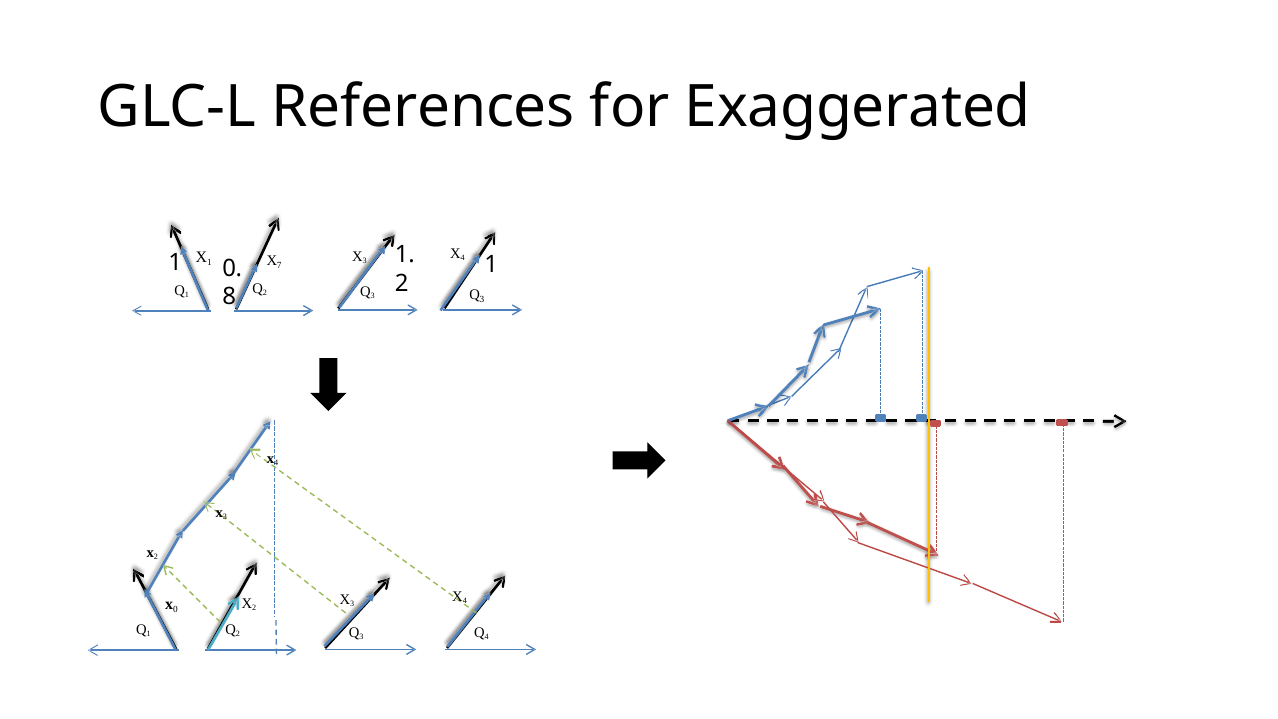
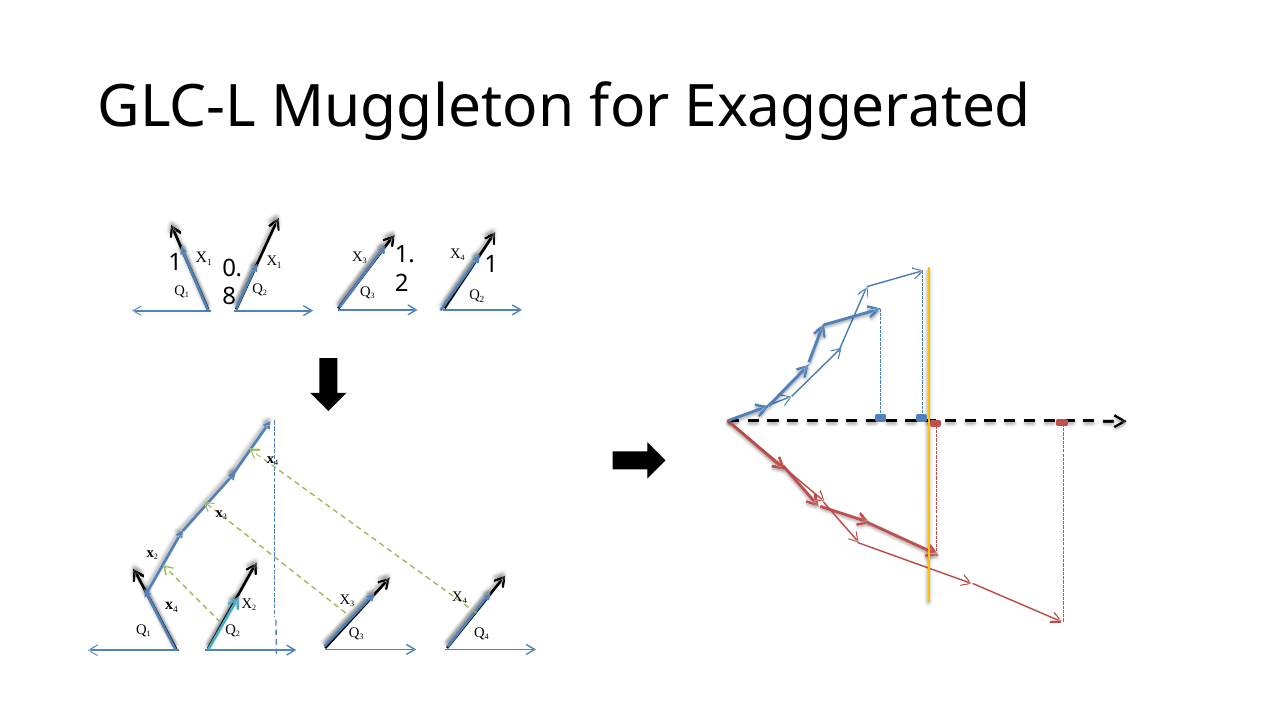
References: References -> Muggleton
7 at (279, 265): 7 -> 1
3 at (482, 299): 3 -> 2
0 at (176, 609): 0 -> 4
